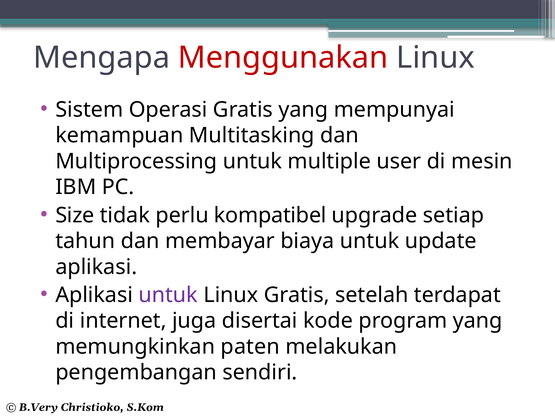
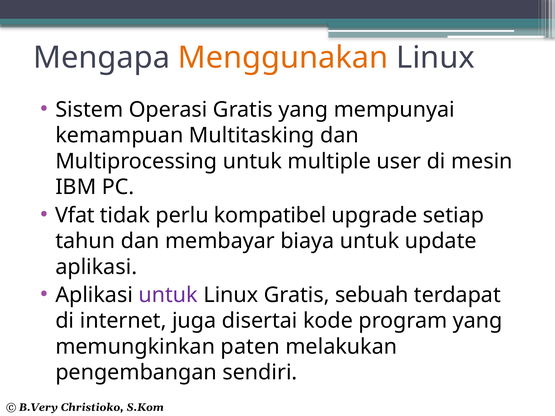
Menggunakan colour: red -> orange
Size: Size -> Vfat
setelah: setelah -> sebuah
